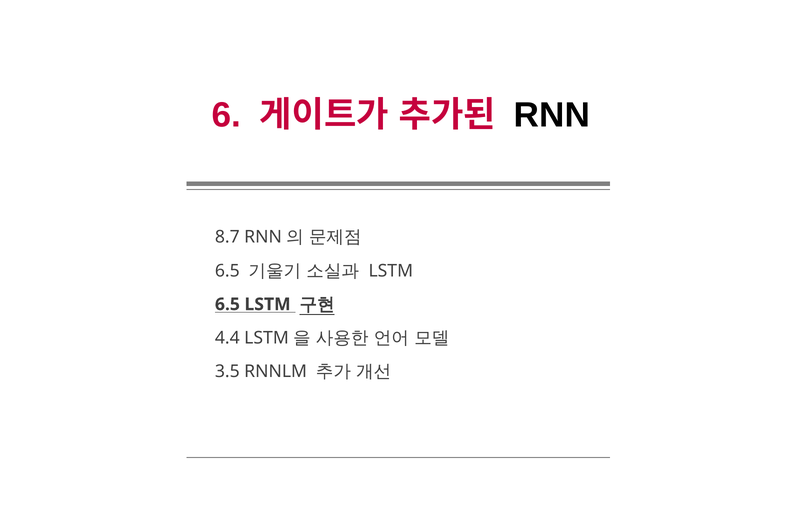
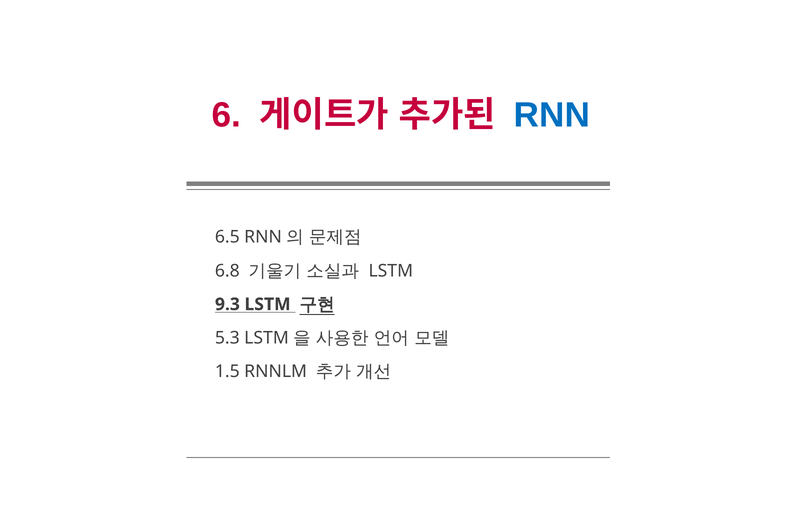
RNN colour: black -> blue
8.7: 8.7 -> 6.5
6.5 at (227, 271): 6.5 -> 6.8
6.5 at (227, 305): 6.5 -> 9.3
4.4: 4.4 -> 5.3
3.5: 3.5 -> 1.5
